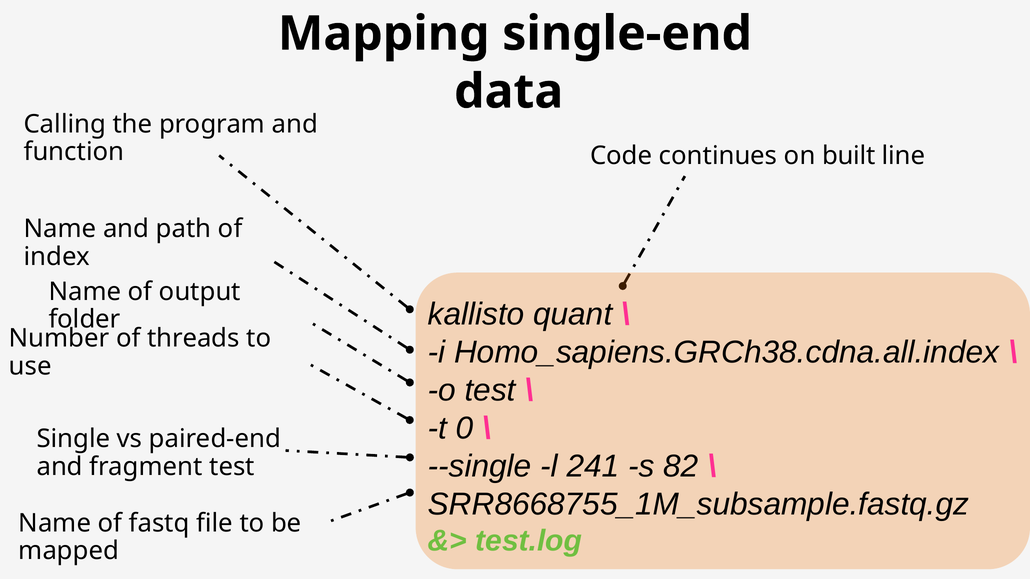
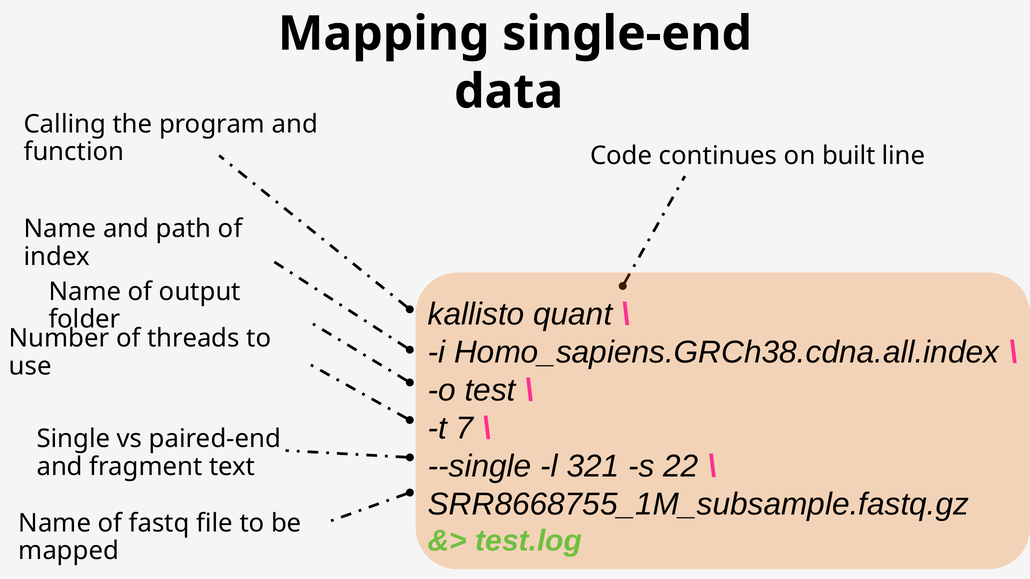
0: 0 -> 7
241: 241 -> 321
82: 82 -> 22
fragment test: test -> text
